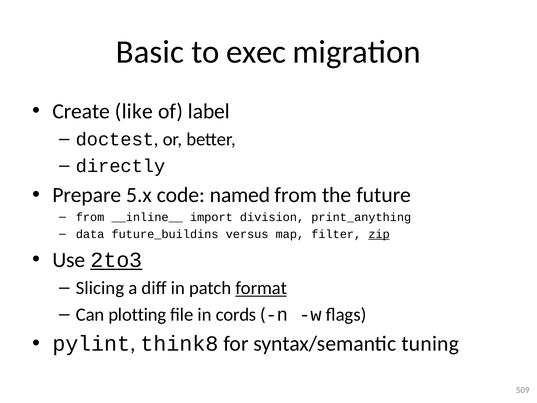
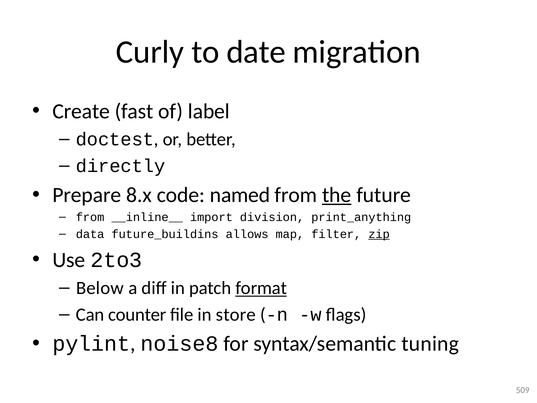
Basic: Basic -> Curly
exec: exec -> date
like: like -> fast
5.x: 5.x -> 8.x
the underline: none -> present
versus: versus -> allows
2to3 underline: present -> none
Slicing: Slicing -> Below
plotting: plotting -> counter
cords: cords -> store
think8: think8 -> noise8
